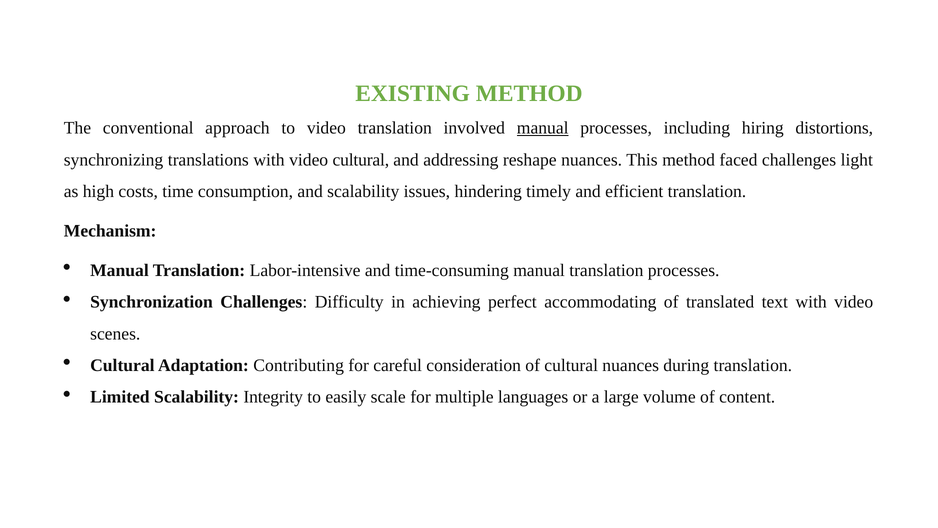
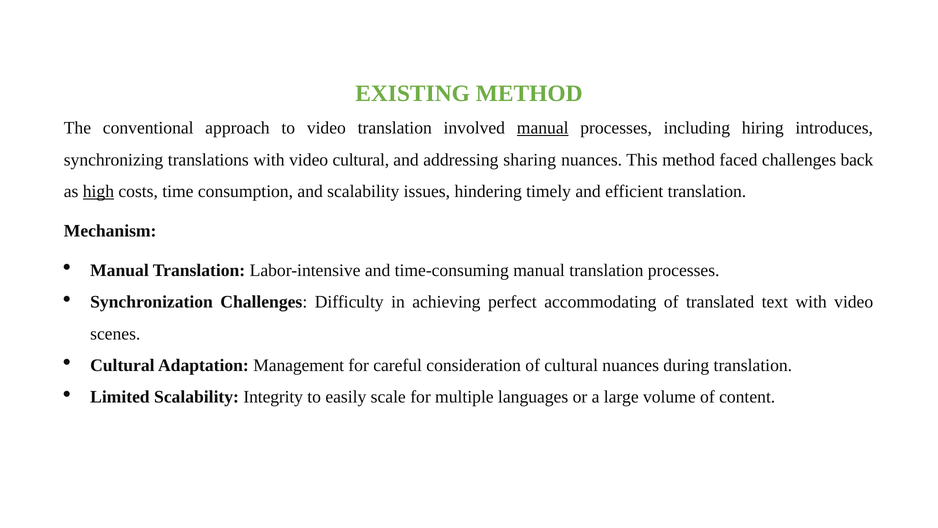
distortions: distortions -> introduces
reshape: reshape -> sharing
light: light -> back
high underline: none -> present
Contributing: Contributing -> Management
